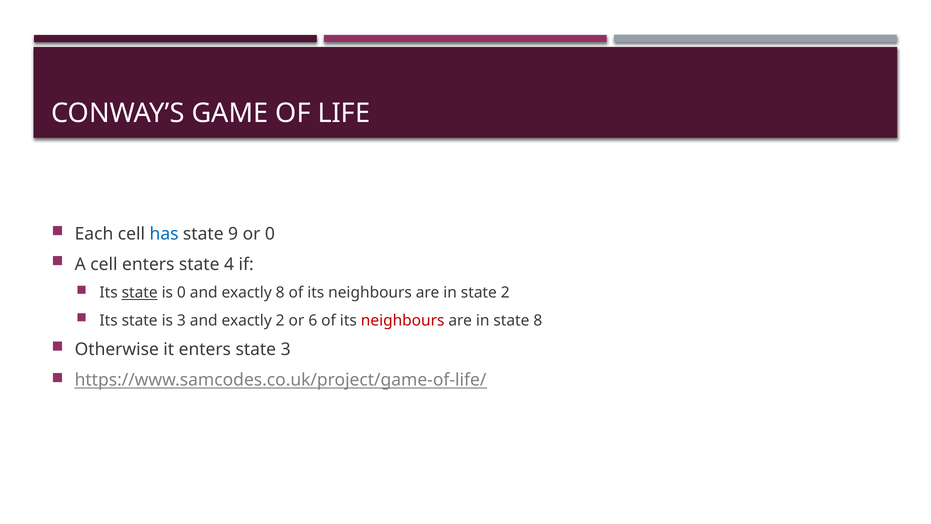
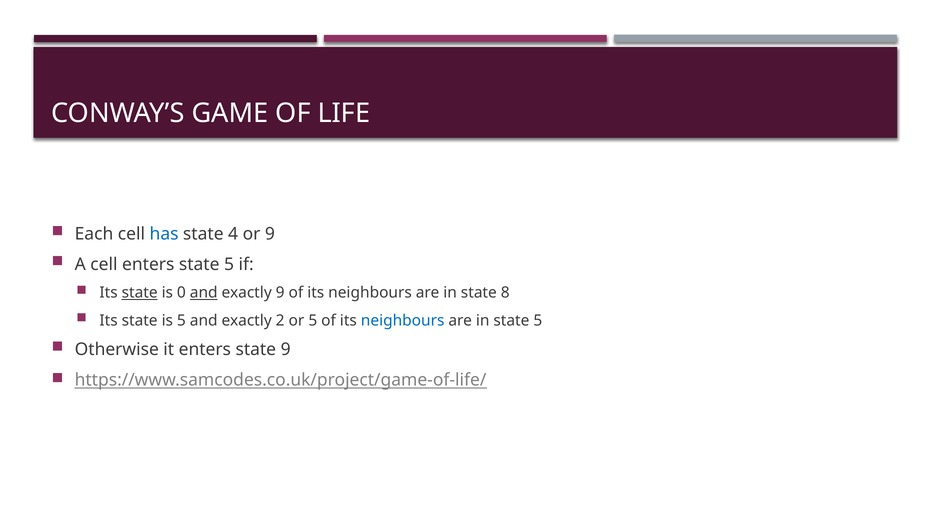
9: 9 -> 4
or 0: 0 -> 9
enters state 4: 4 -> 5
and at (204, 293) underline: none -> present
exactly 8: 8 -> 9
state 2: 2 -> 8
is 3: 3 -> 5
or 6: 6 -> 5
neighbours at (403, 320) colour: red -> blue
in state 8: 8 -> 5
state 3: 3 -> 9
